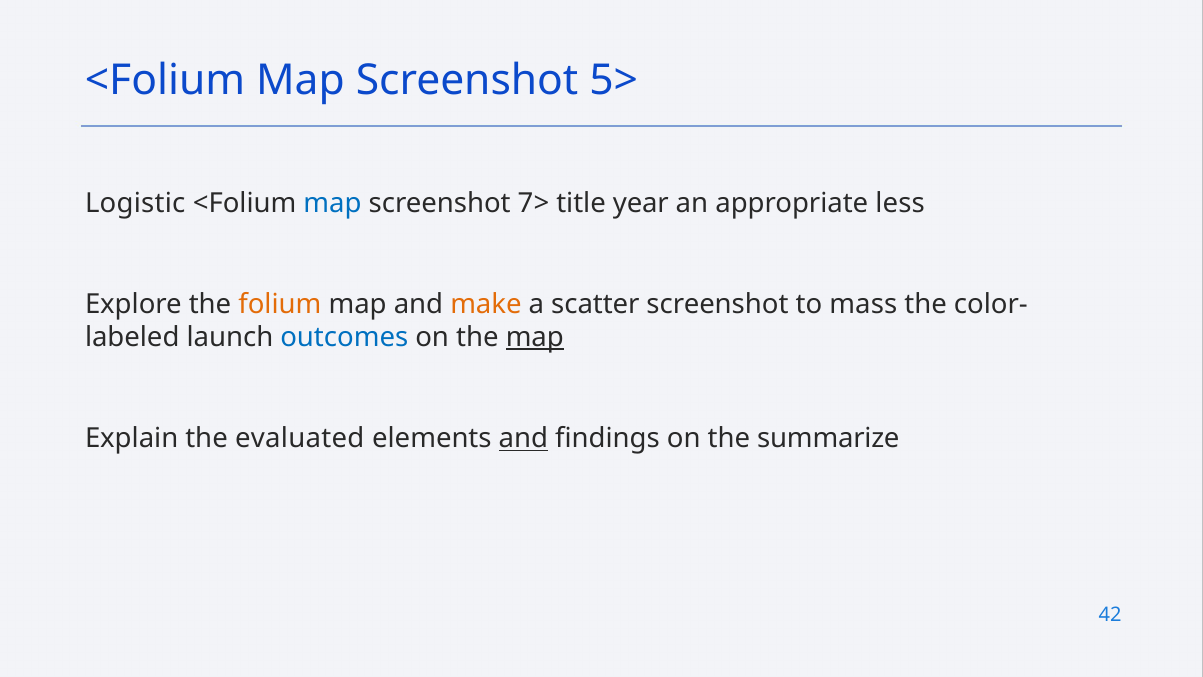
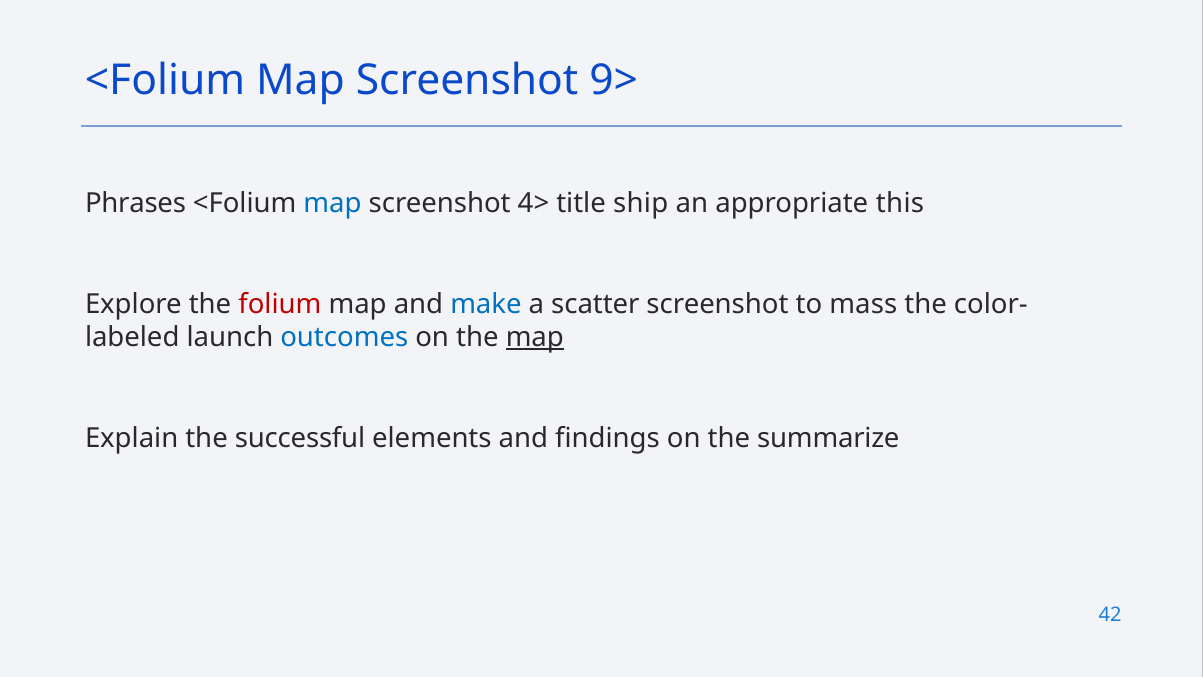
5>: 5> -> 9>
Logistic: Logistic -> Phrases
7>: 7> -> 4>
year: year -> ship
less: less -> this
folium colour: orange -> red
make colour: orange -> blue
evaluated: evaluated -> successful
and at (523, 438) underline: present -> none
